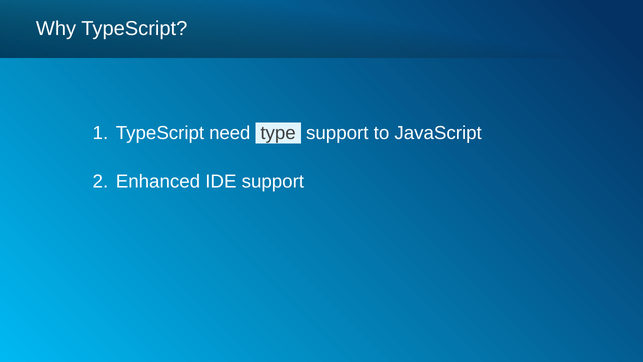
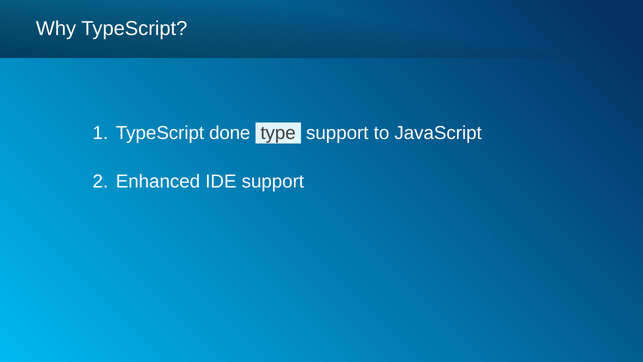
need: need -> done
